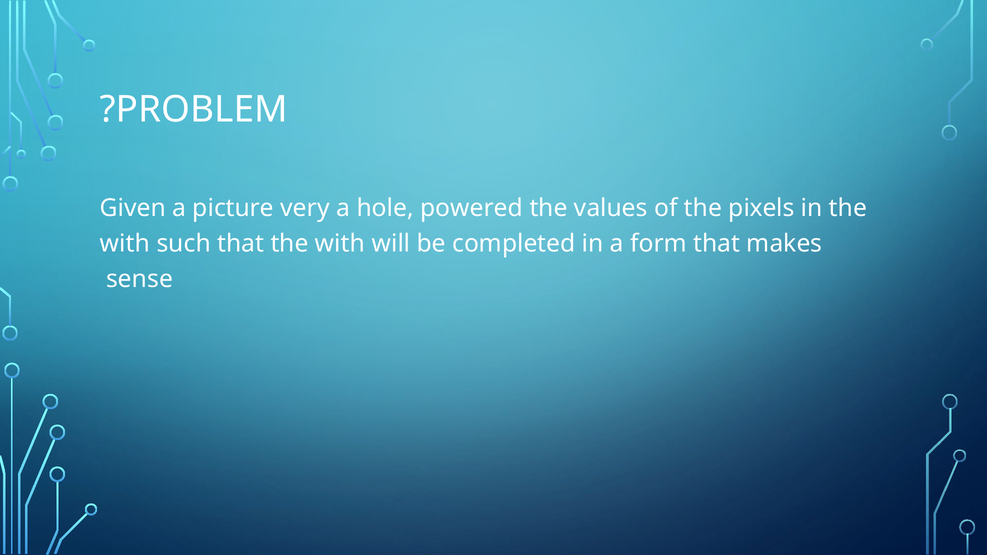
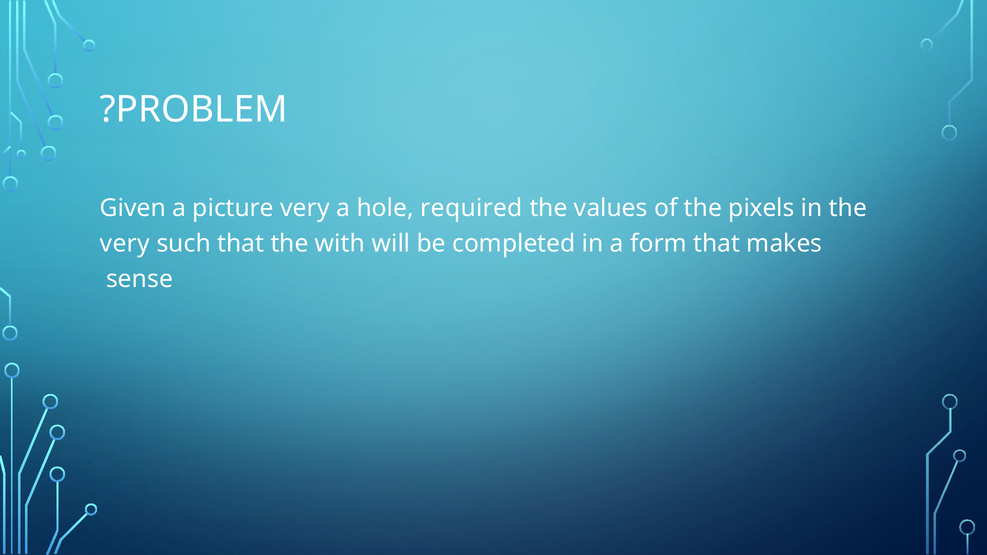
powered: powered -> required
with at (125, 244): with -> very
